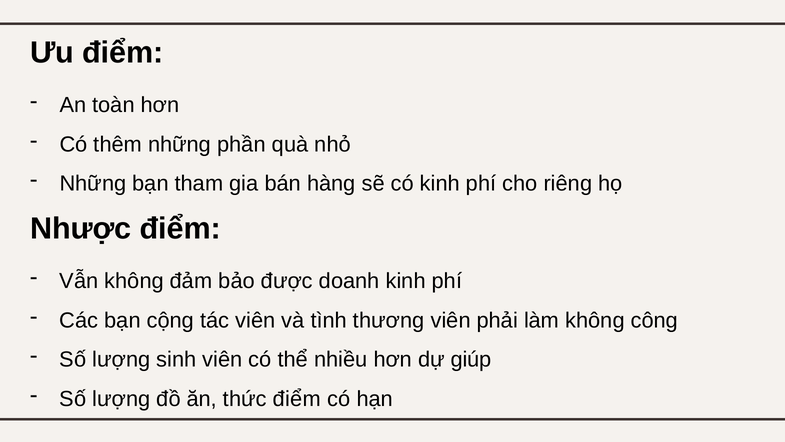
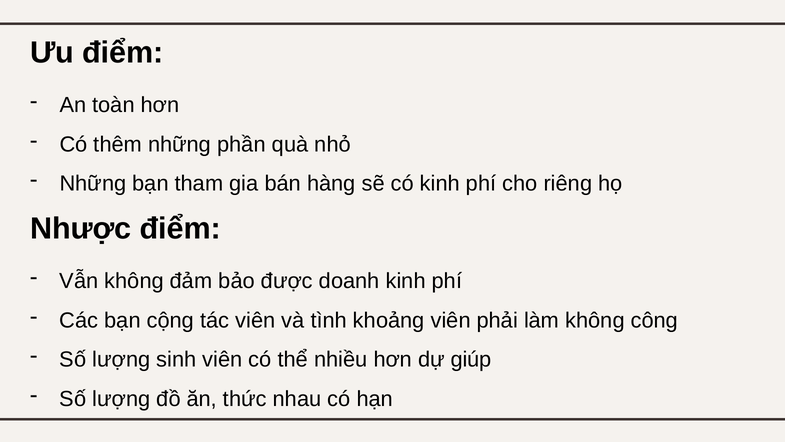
thương: thương -> khoảng
thức điểm: điểm -> nhau
